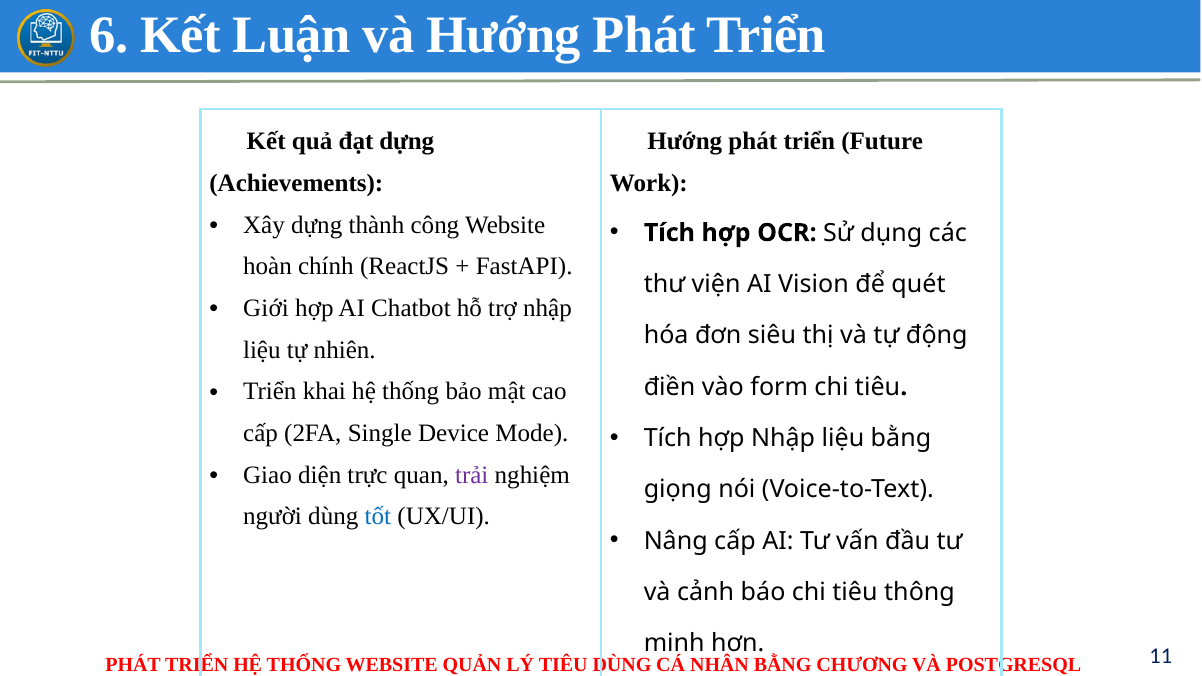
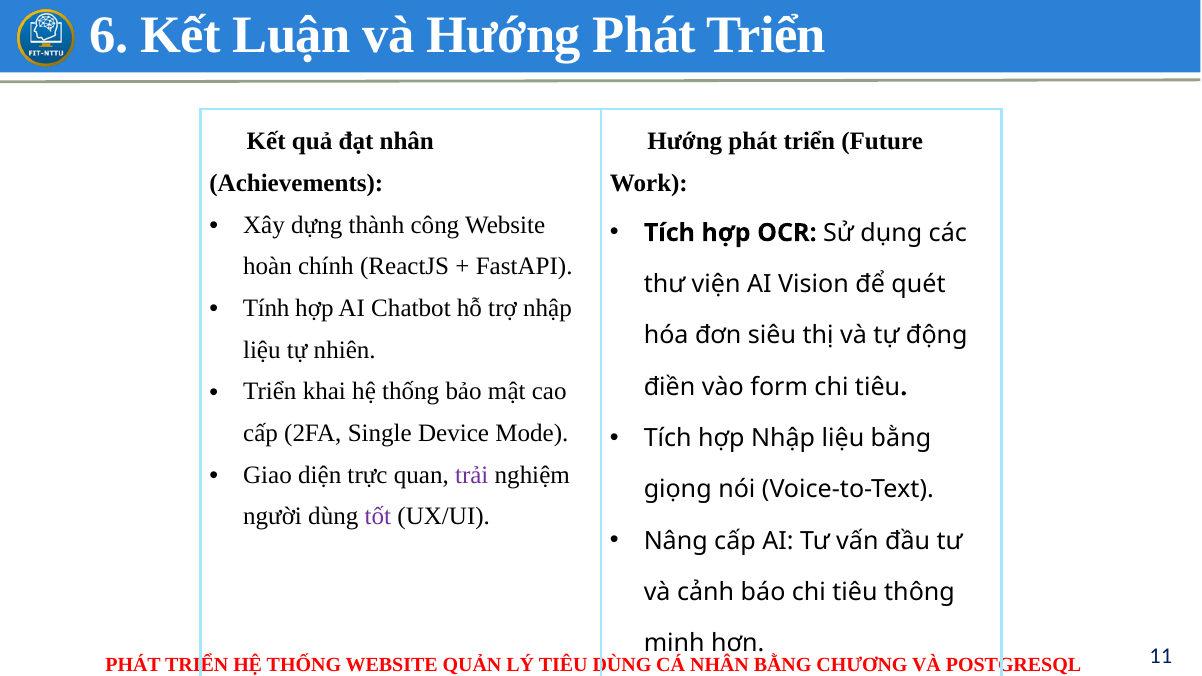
đạt dựng: dựng -> nhân
Giới: Giới -> Tính
tốt colour: blue -> purple
